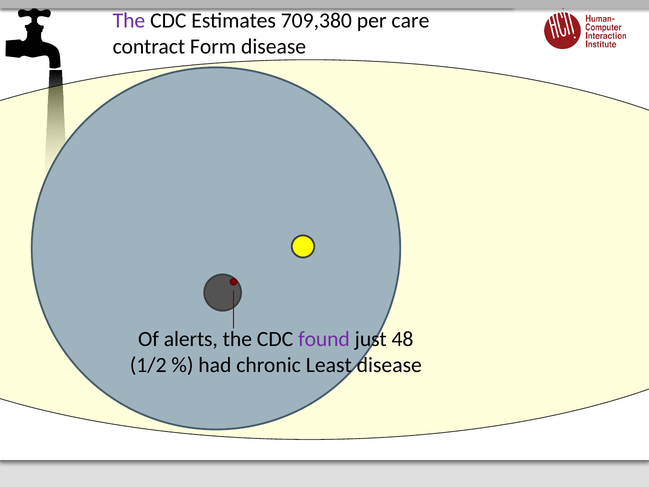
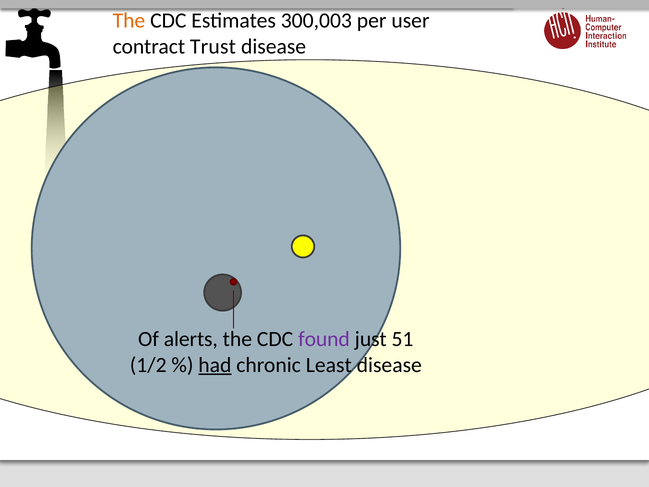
The at (129, 21) colour: purple -> orange
709,380: 709,380 -> 300,003
care: care -> user
Form: Form -> Trust
48: 48 -> 51
had underline: none -> present
